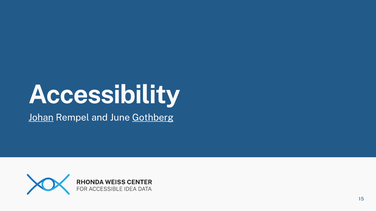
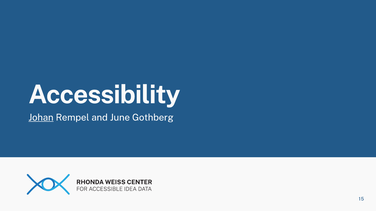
Gothberg underline: present -> none
